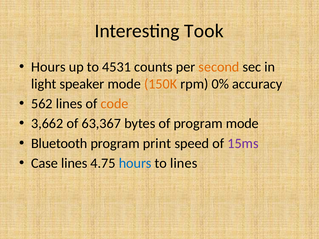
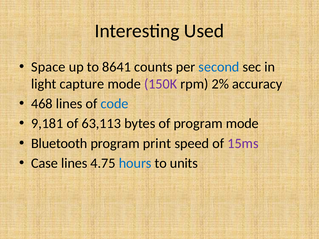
Took: Took -> Used
Hours at (48, 67): Hours -> Space
4531: 4531 -> 8641
second colour: orange -> blue
speaker: speaker -> capture
150K colour: orange -> purple
0%: 0% -> 2%
562: 562 -> 468
code colour: orange -> blue
3,662: 3,662 -> 9,181
63,367: 63,367 -> 63,113
to lines: lines -> units
